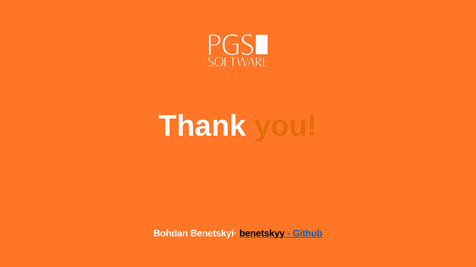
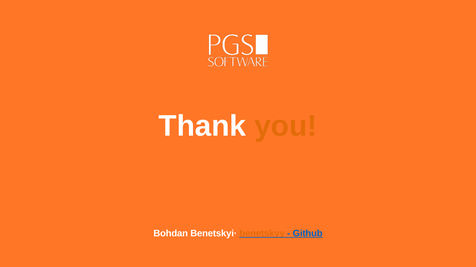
benetskyy colour: black -> orange
